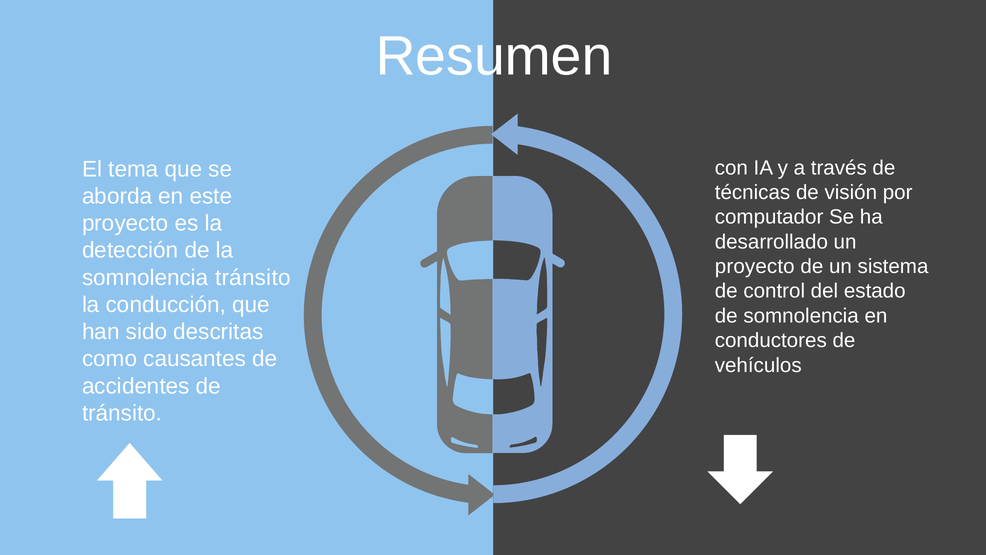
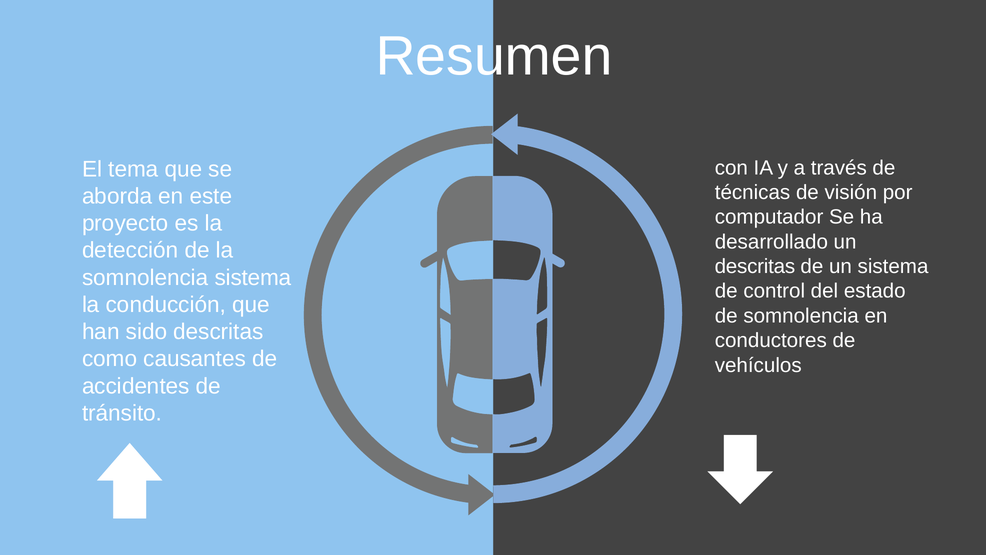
proyecto at (755, 266): proyecto -> descritas
somnolencia tránsito: tránsito -> sistema
